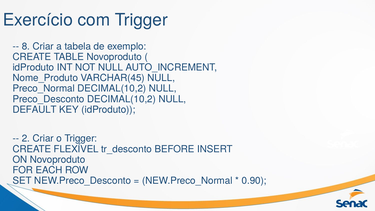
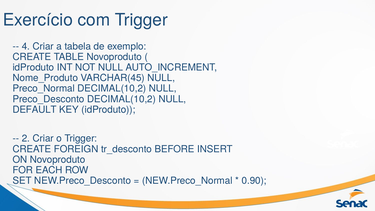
8: 8 -> 4
FLEXÍVEL: FLEXÍVEL -> FOREIGN
